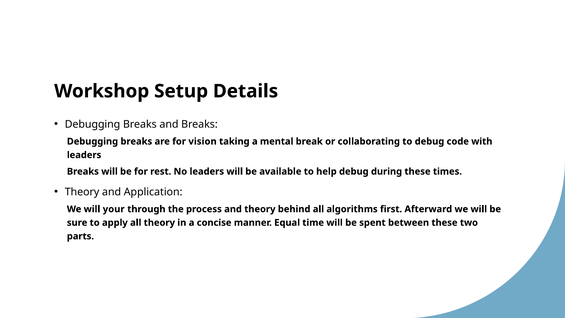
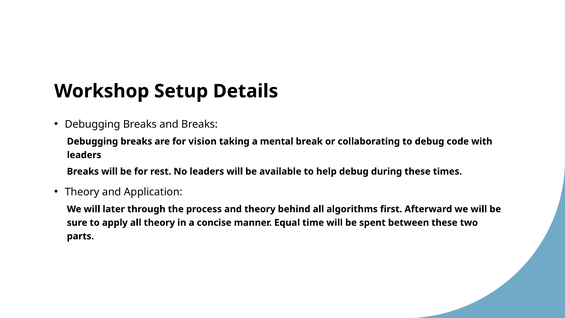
your: your -> later
